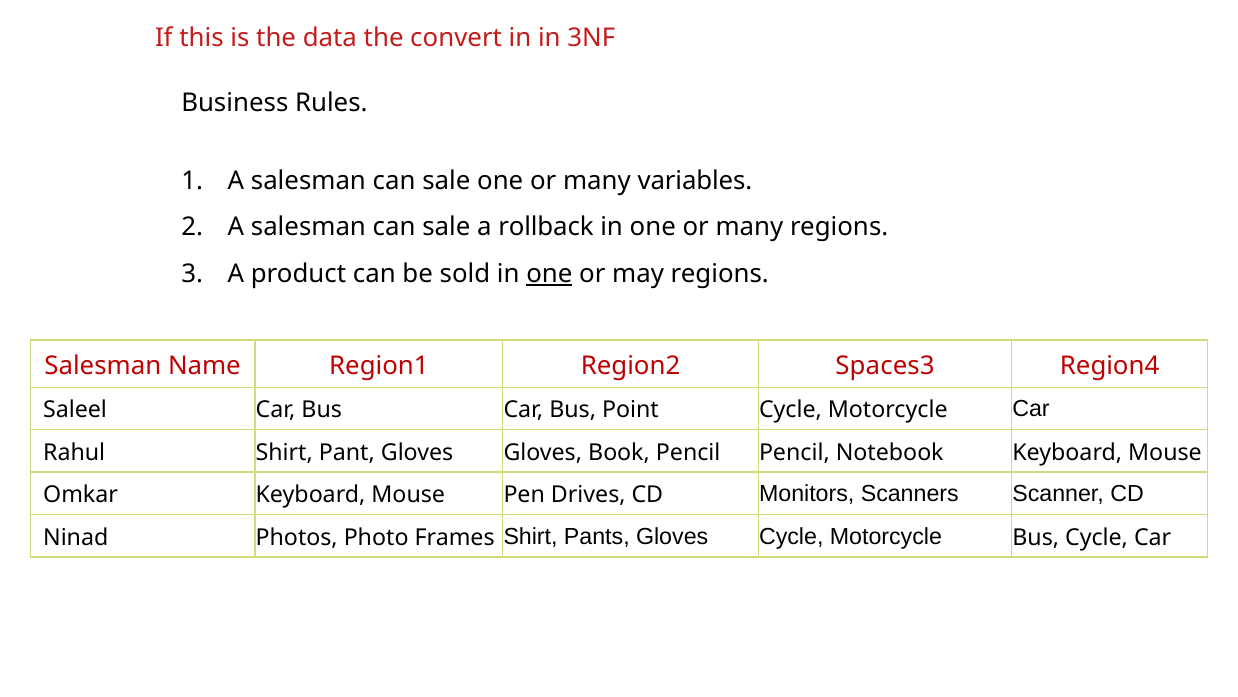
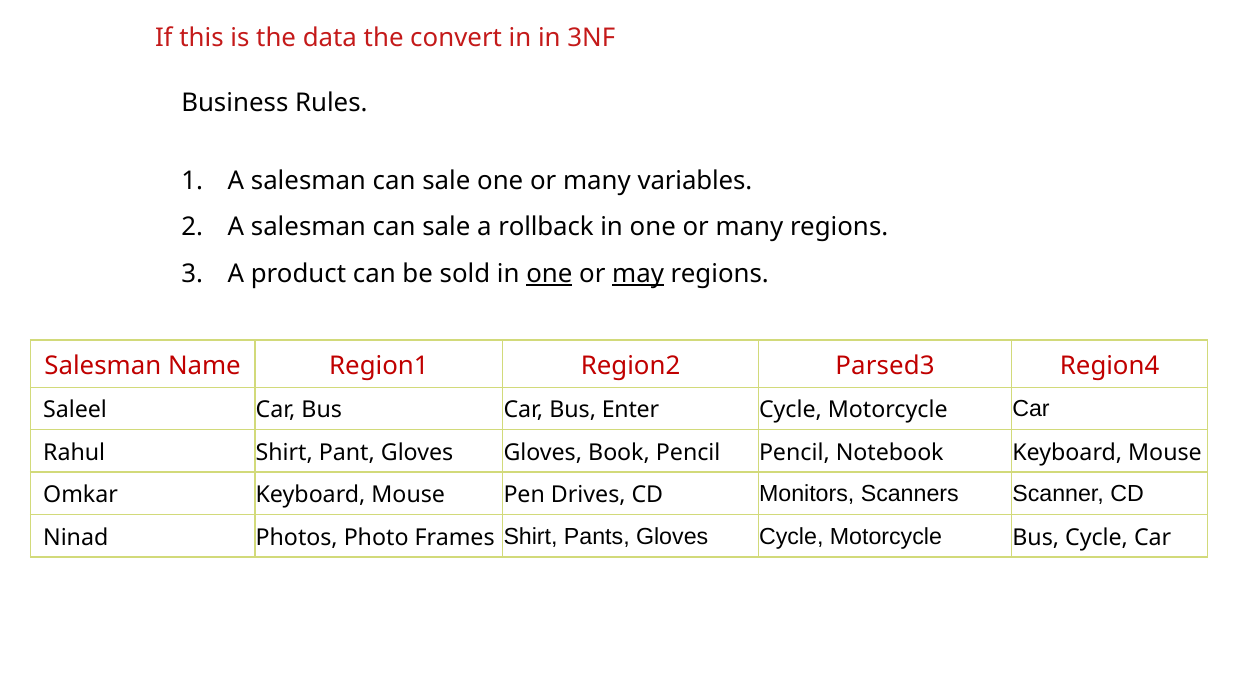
may underline: none -> present
Spaces3: Spaces3 -> Parsed3
Point: Point -> Enter
